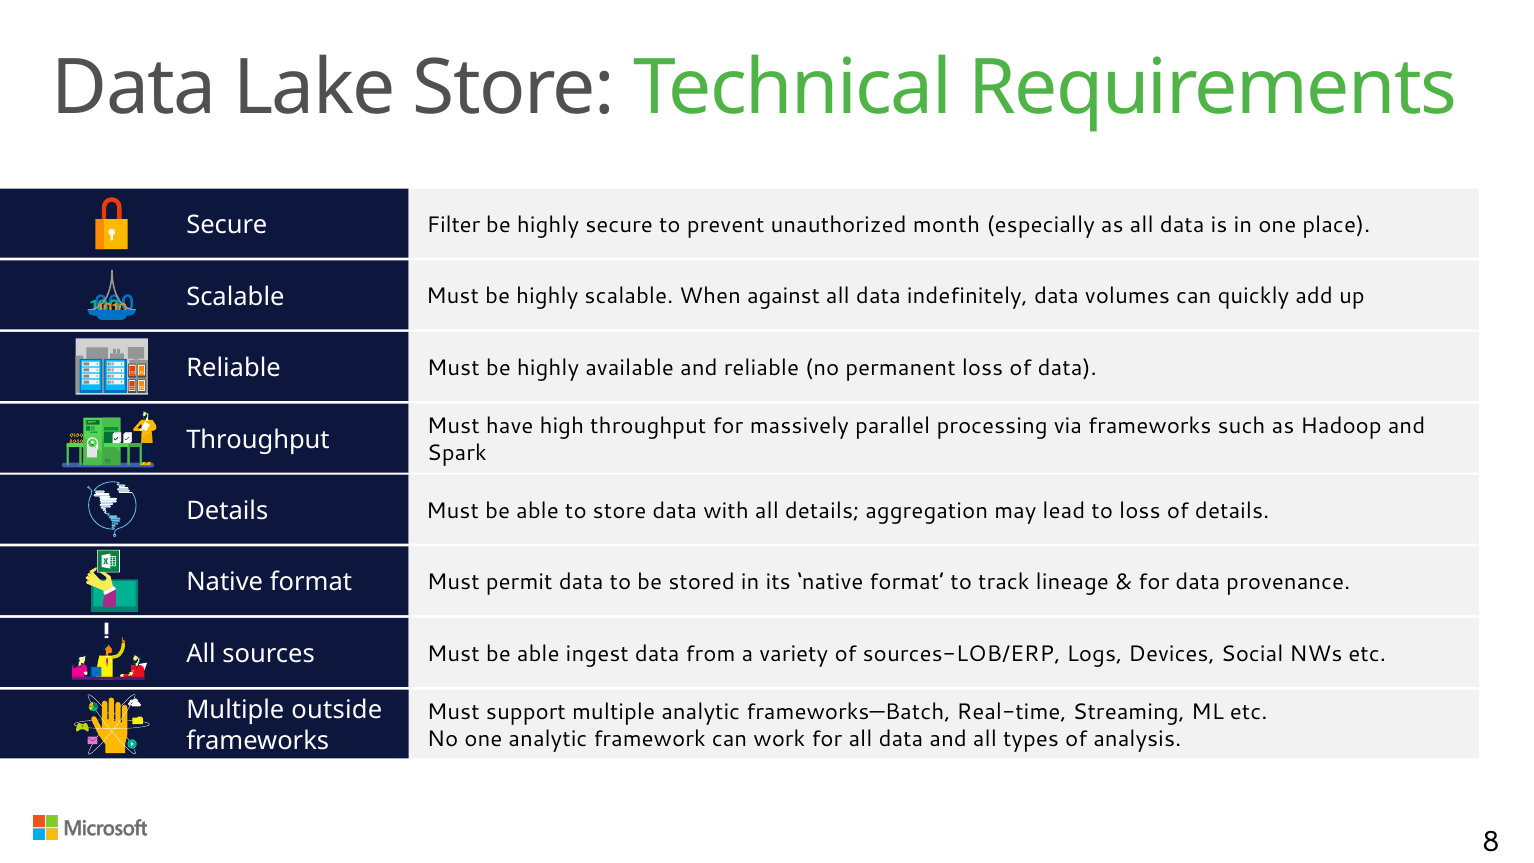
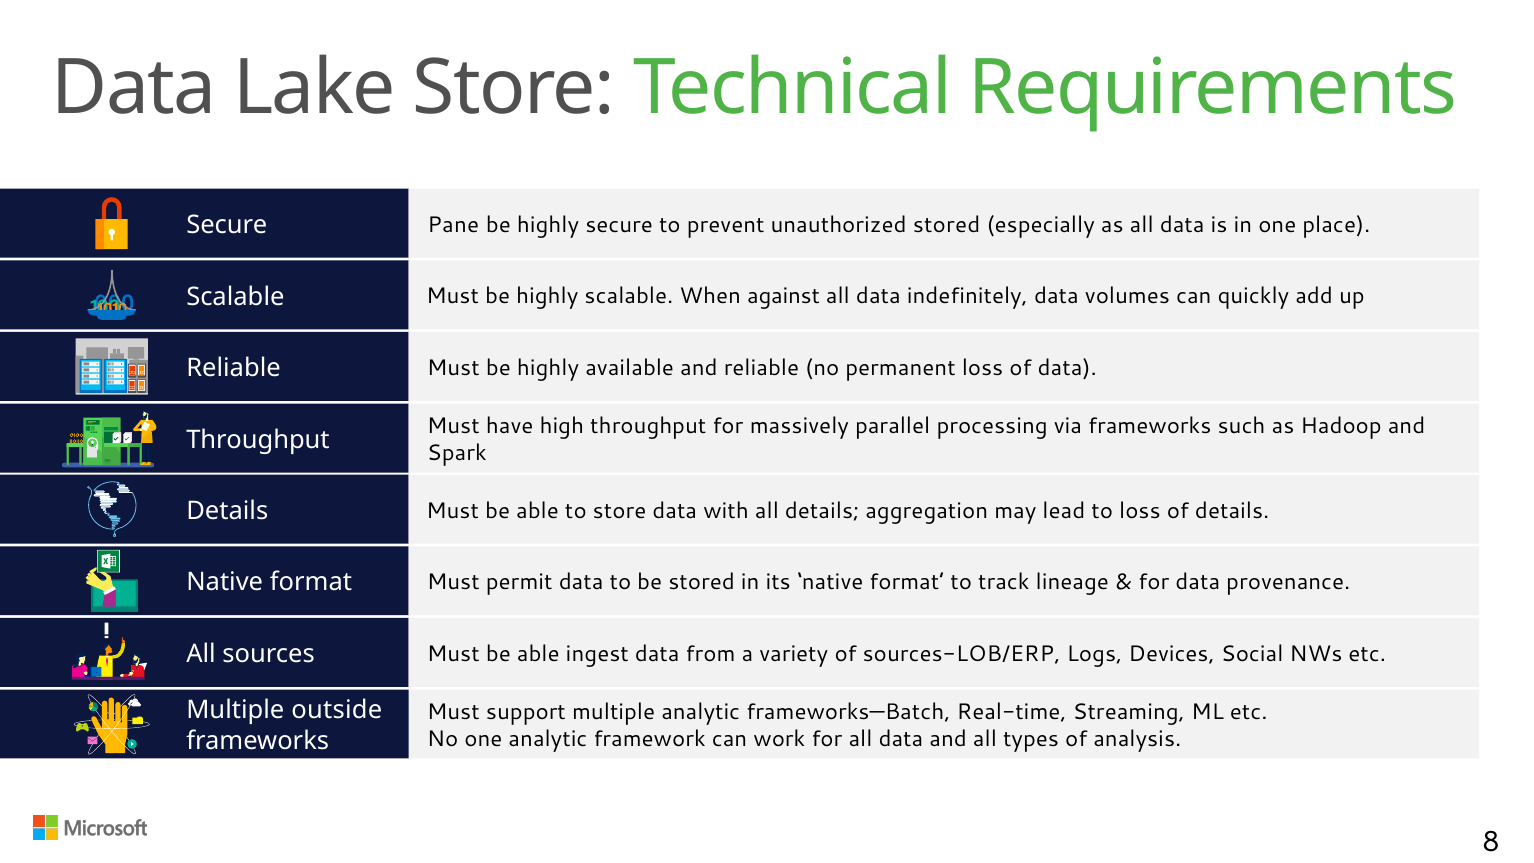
Filter: Filter -> Pane
unauthorized month: month -> stored
